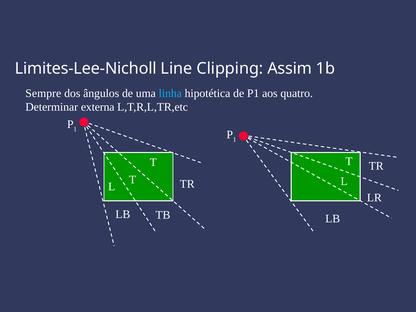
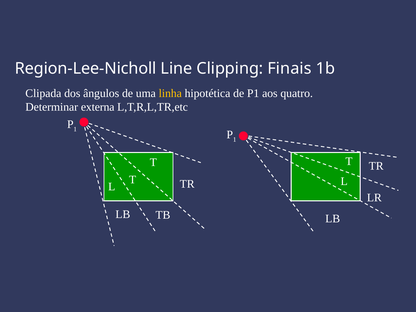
Limites-Lee-Nicholl: Limites-Lee-Nicholl -> Region-Lee-Nicholl
Assim: Assim -> Finais
Sempre: Sempre -> Clipada
linha colour: light blue -> yellow
